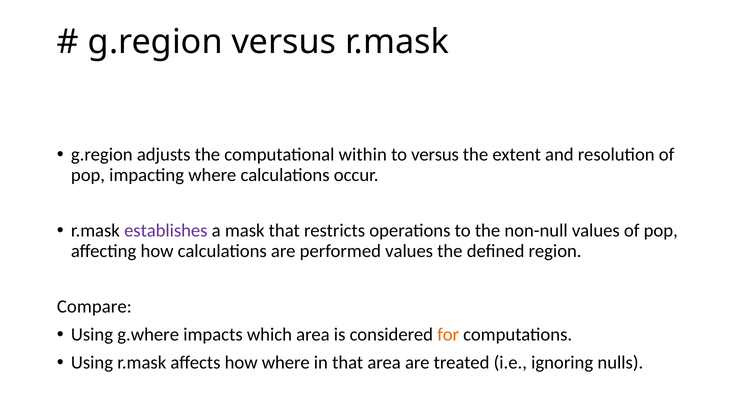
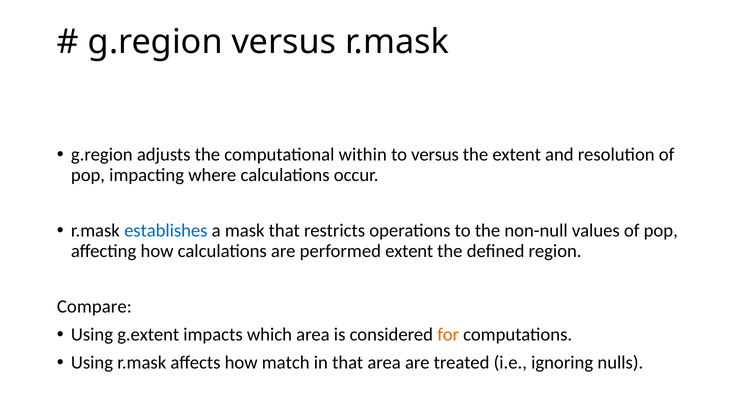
establishes colour: purple -> blue
performed values: values -> extent
g.where: g.where -> g.extent
how where: where -> match
